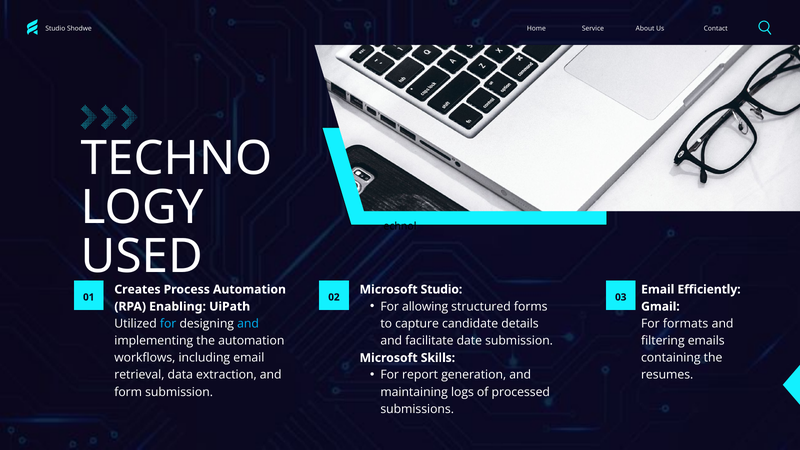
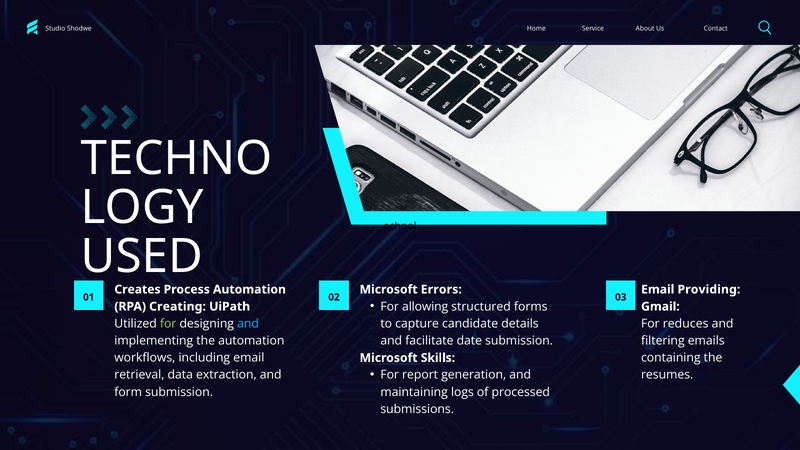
Microsoft Studio: Studio -> Errors
Efficiently: Efficiently -> Providing
Enabling: Enabling -> Creating
for at (168, 324) colour: light blue -> light green
formats: formats -> reduces
